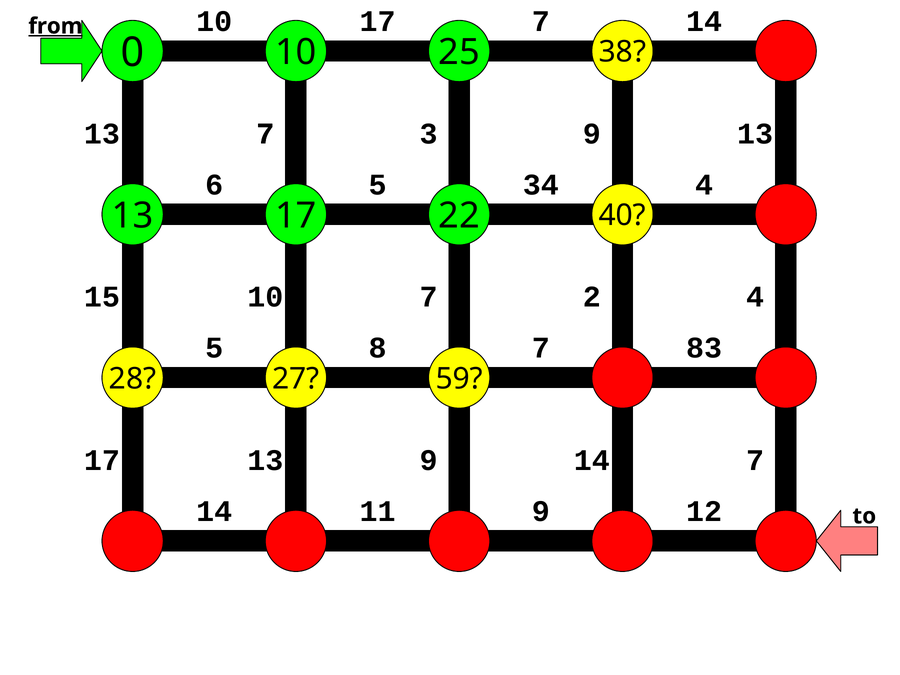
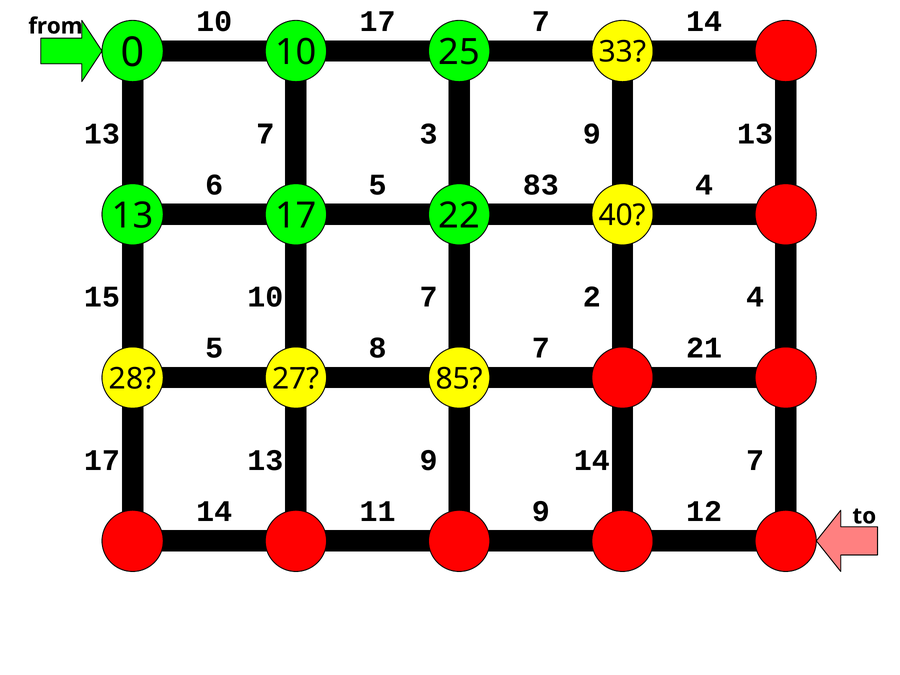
from underline: present -> none
38: 38 -> 33
34: 34 -> 83
83: 83 -> 21
59: 59 -> 85
